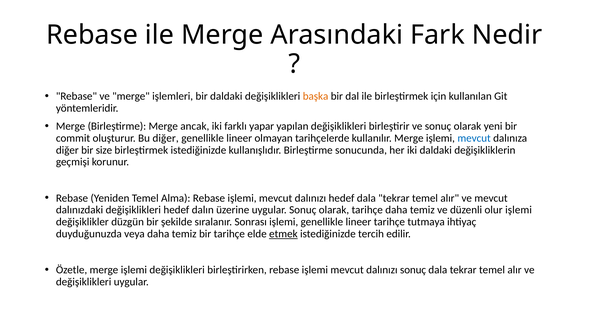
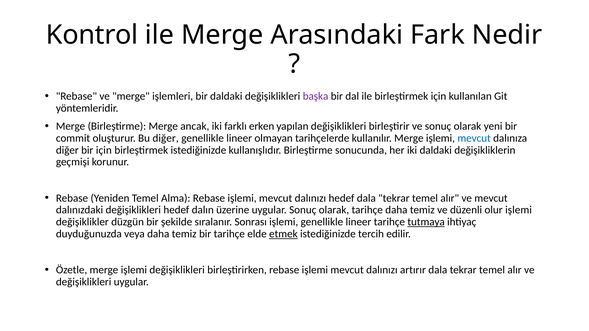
Rebase at (92, 35): Rebase -> Kontrol
başka colour: orange -> purple
yapar: yapar -> erken
bir size: size -> için
tutmaya underline: none -> present
dalınızı sonuç: sonuç -> artırır
